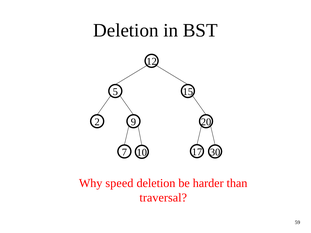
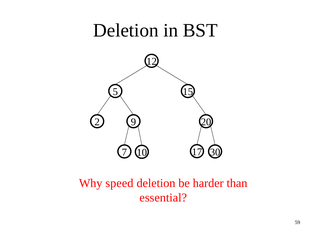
traversal: traversal -> essential
